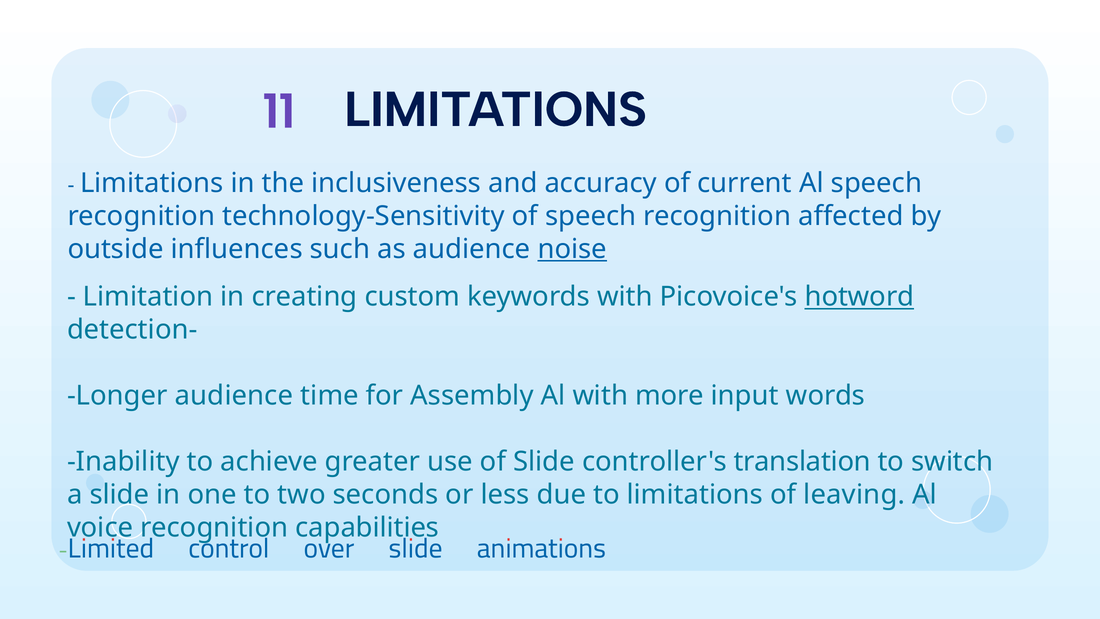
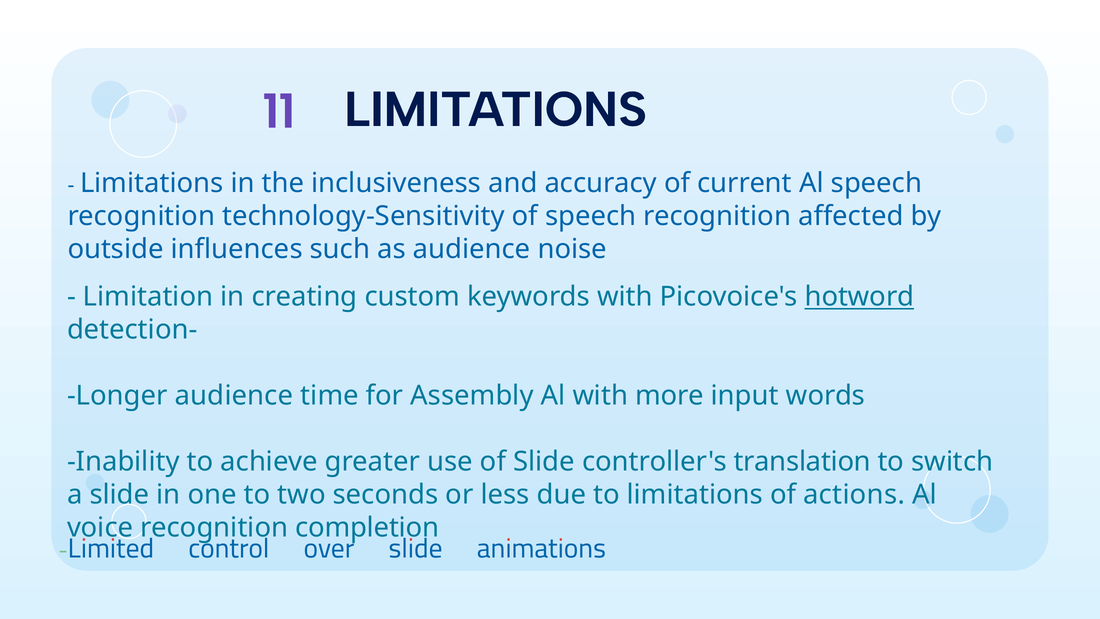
noise underline: present -> none
leaving: leaving -> actions
capabilities: capabilities -> completion
